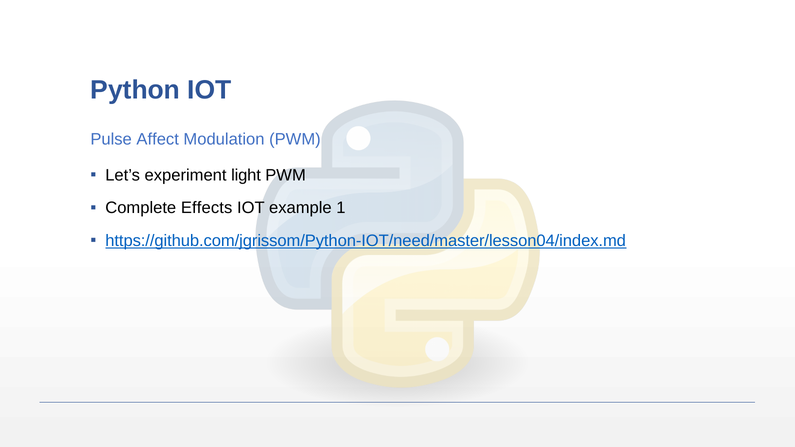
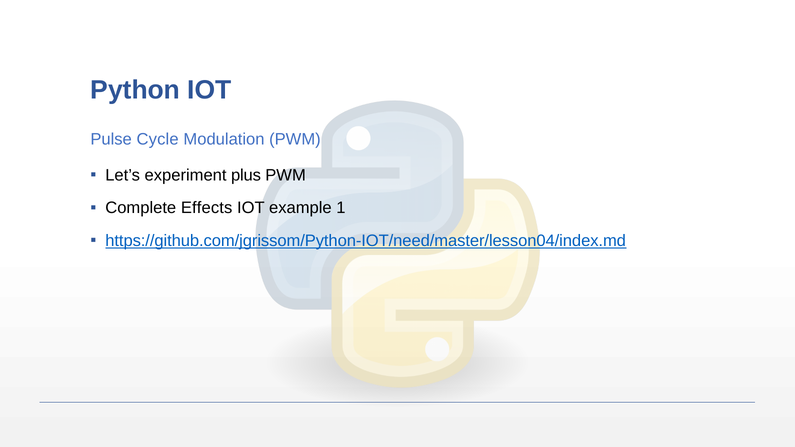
Affect: Affect -> Cycle
light: light -> plus
